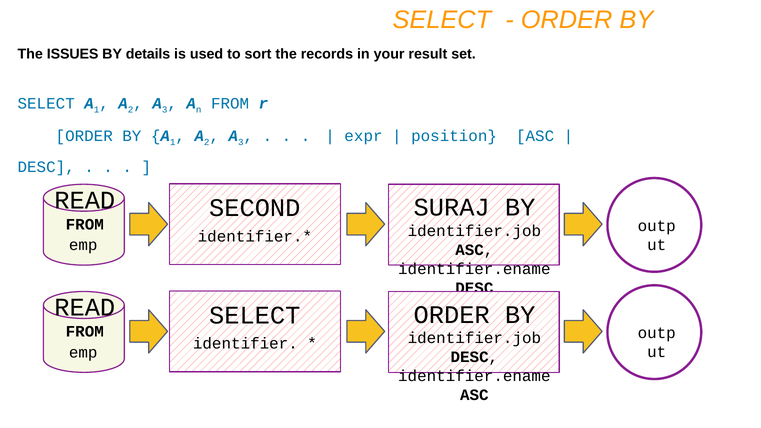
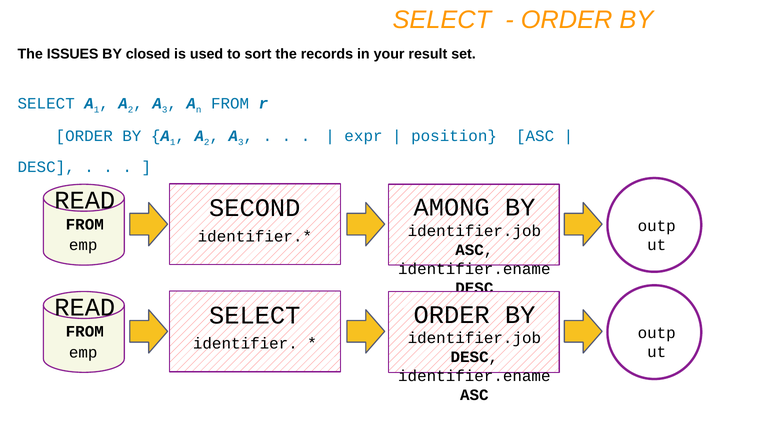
details: details -> closed
SURAJ: SURAJ -> AMONG
